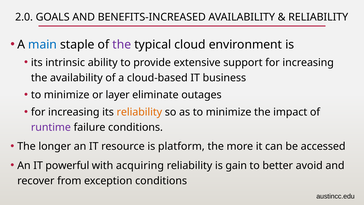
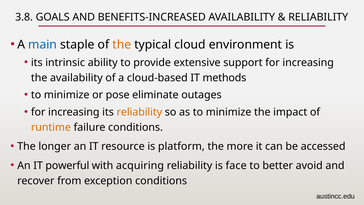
2.0: 2.0 -> 3.8
the at (122, 45) colour: purple -> orange
business: business -> methods
layer: layer -> pose
runtime colour: purple -> orange
gain: gain -> face
